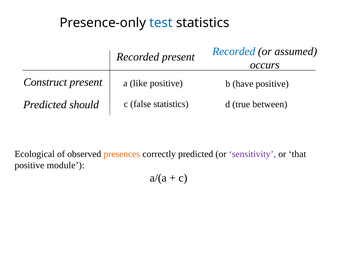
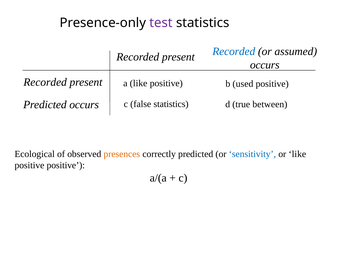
test colour: blue -> purple
Construct at (45, 82): Construct -> Recorded
have: have -> used
Predicted should: should -> occurs
sensitivity colour: purple -> blue
or that: that -> like
positive module: module -> positive
